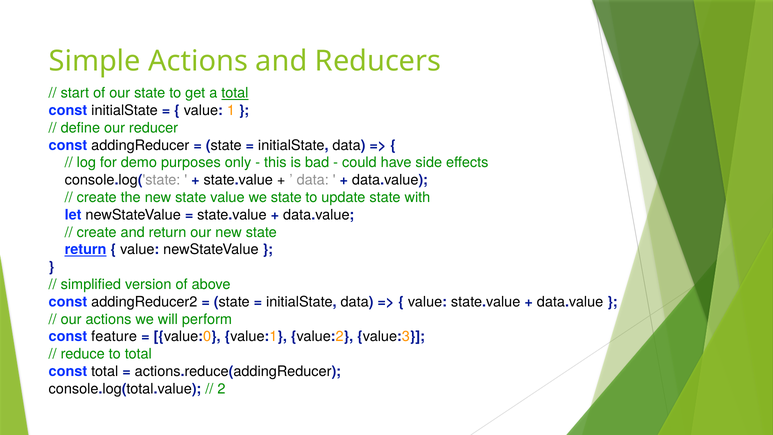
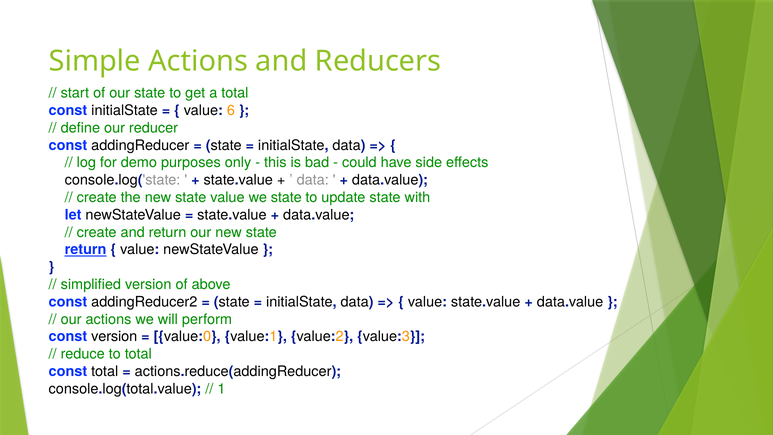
total at (235, 93) underline: present -> none
1: 1 -> 6
const feature: feature -> version
2: 2 -> 1
